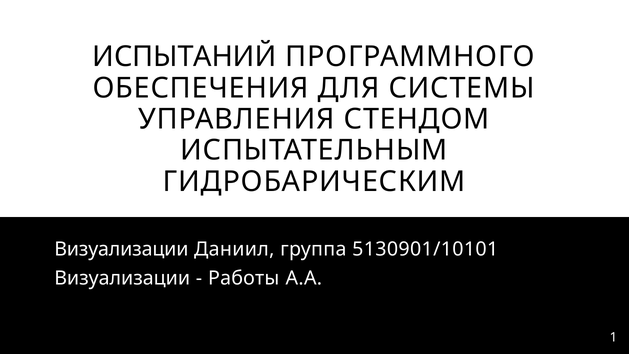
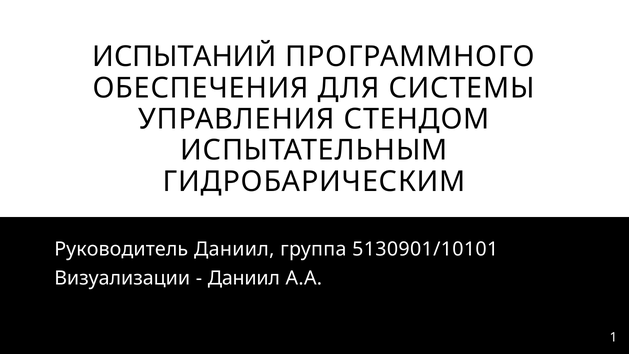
Визуализации at (121, 249): Визуализации -> Руководитель
Работы at (244, 278): Работы -> Даниил
